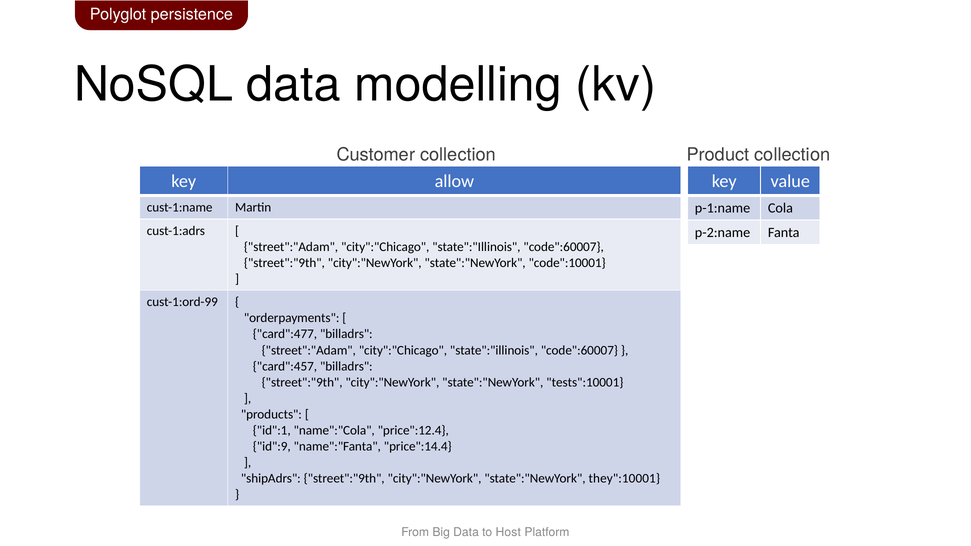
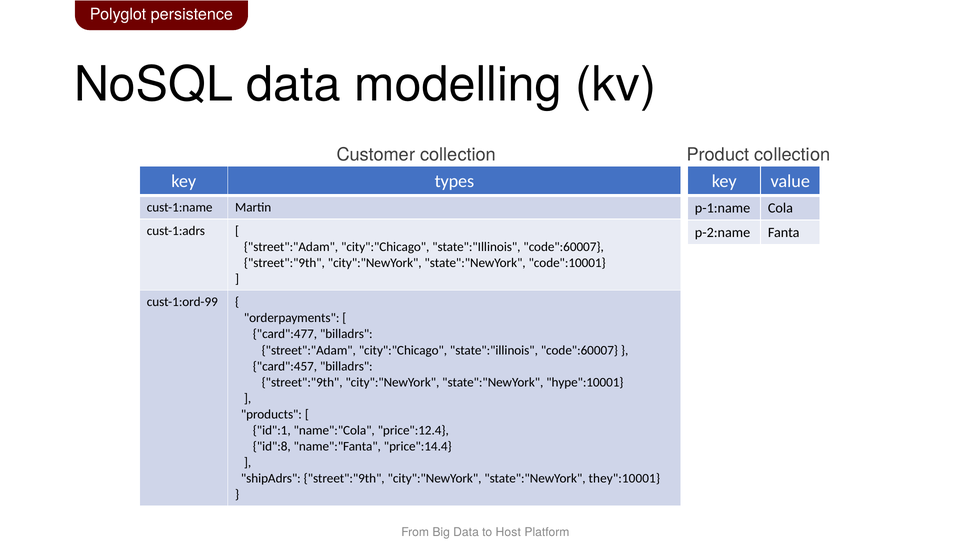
allow: allow -> types
tests":10001: tests":10001 -> hype":10001
id":9: id":9 -> id":8
